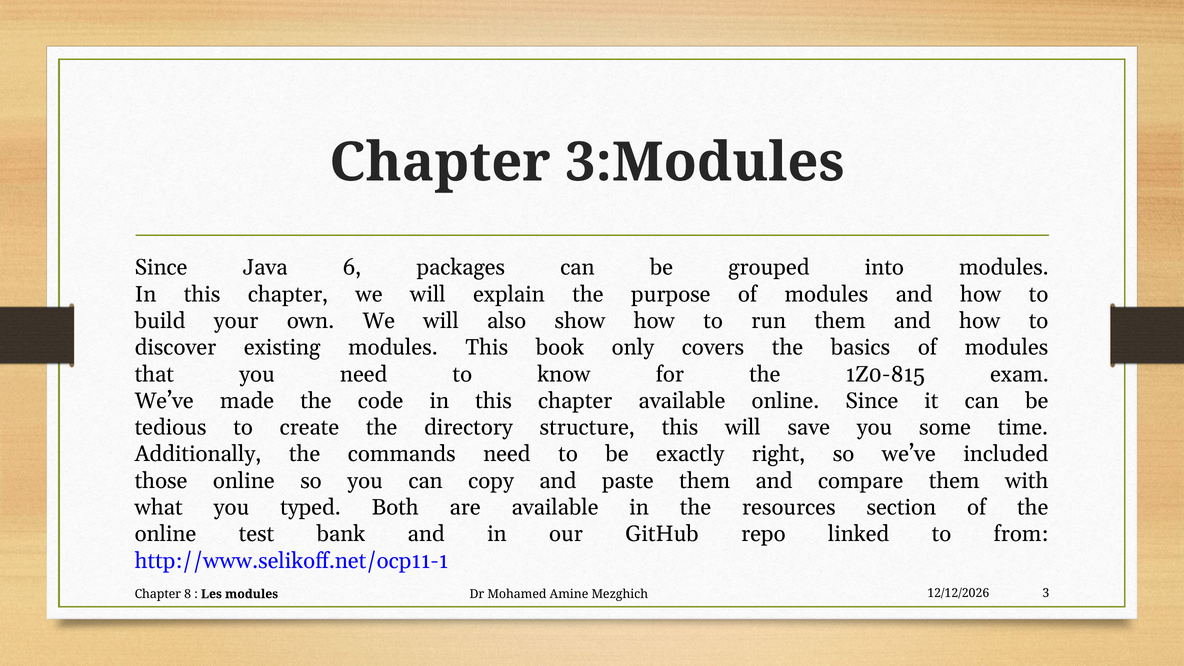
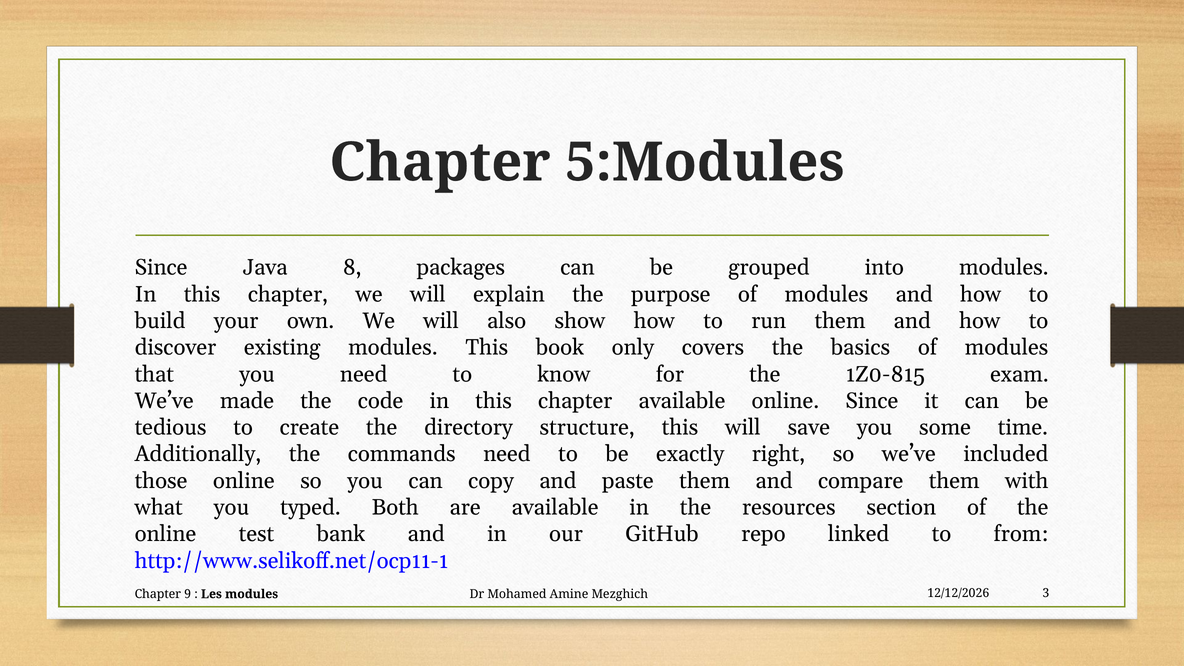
3:Modules: 3:Modules -> 5:Modules
6: 6 -> 8
8: 8 -> 9
